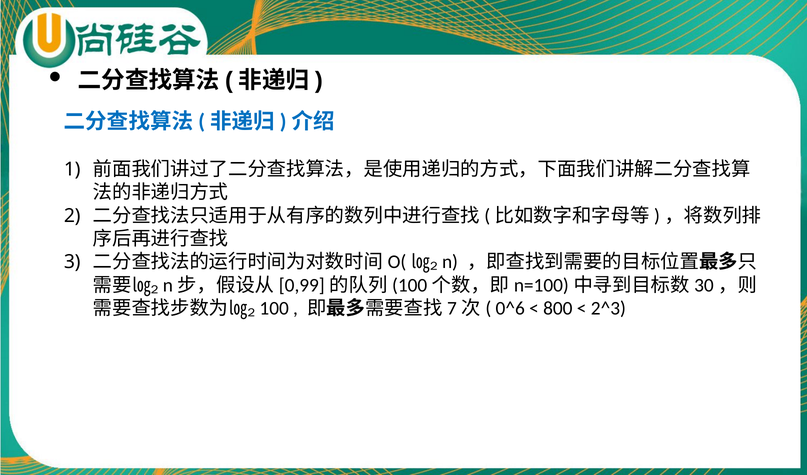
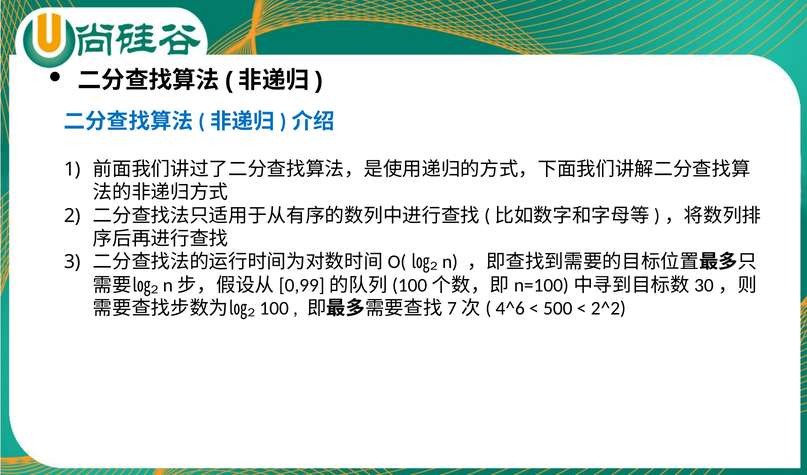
0^6: 0^6 -> 4^6
800: 800 -> 500
2^3: 2^3 -> 2^2
